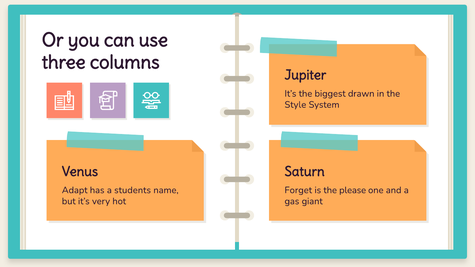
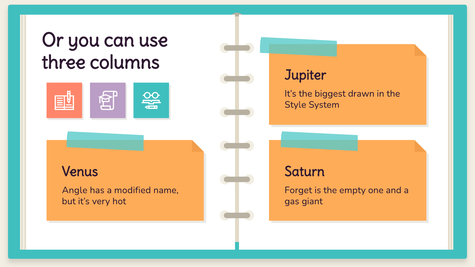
Adapt: Adapt -> Angle
students: students -> modified
please: please -> empty
